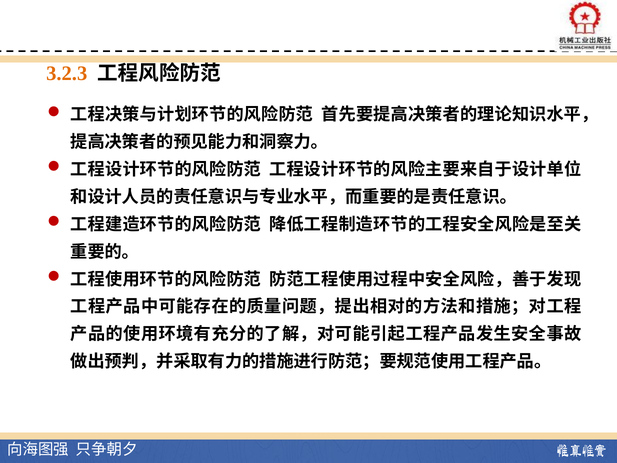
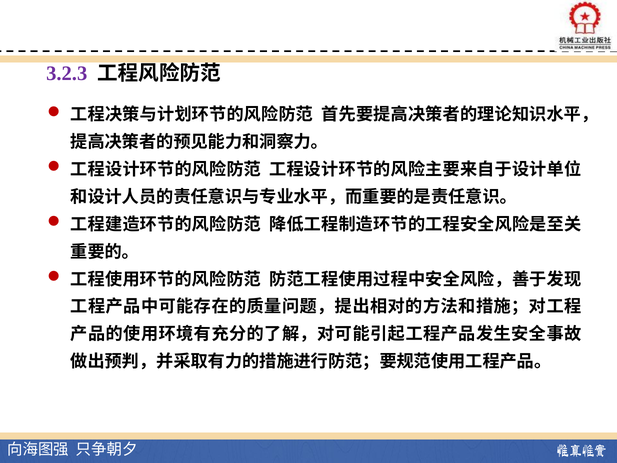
3.2.3 colour: orange -> purple
